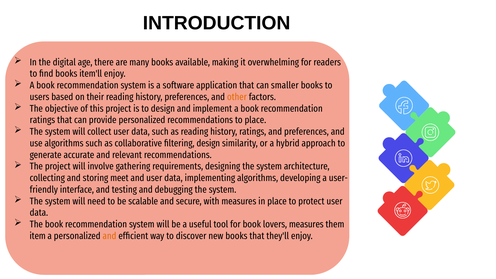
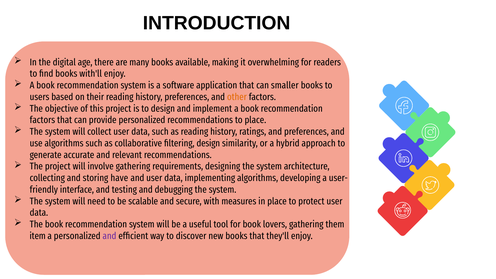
item'll: item'll -> with'll
ratings at (42, 120): ratings -> factors
meet: meet -> have
lovers measures: measures -> gathering
and at (109, 236) colour: orange -> purple
